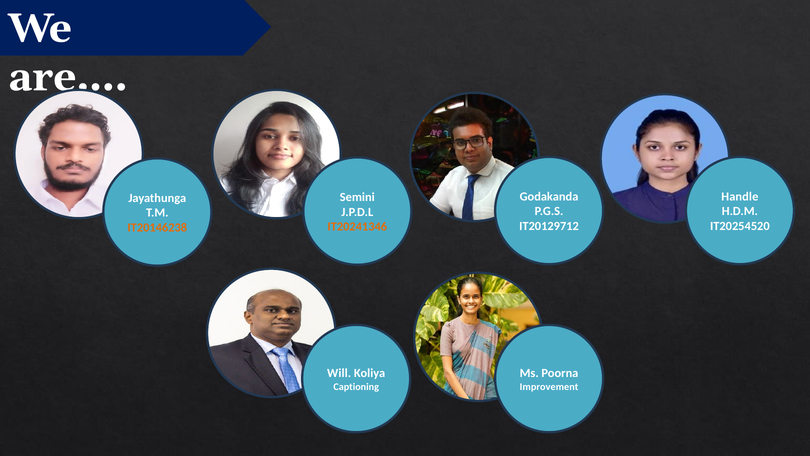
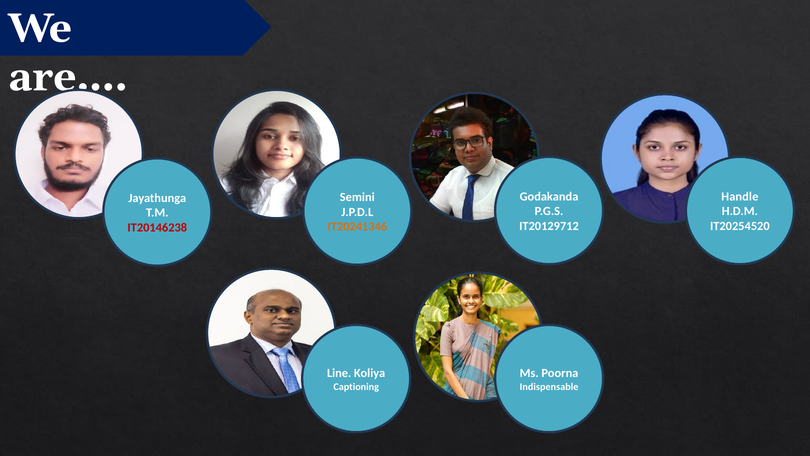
IT20146238 colour: orange -> red
Will: Will -> Line
Improvement: Improvement -> Indispensable
